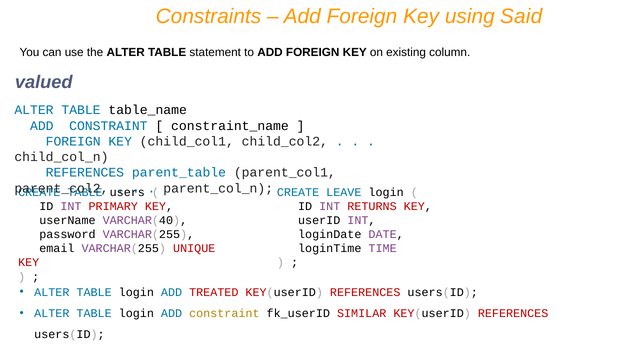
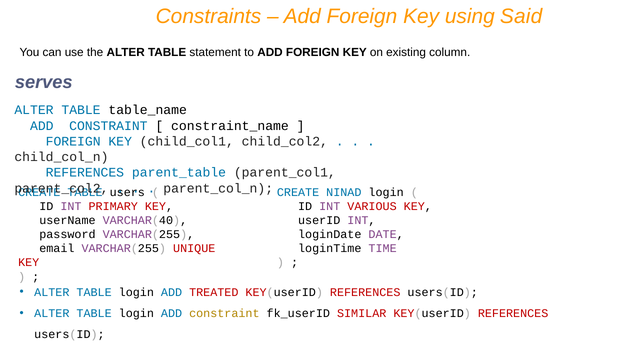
valued: valued -> serves
LEAVE: LEAVE -> NINAD
RETURNS: RETURNS -> VARIOUS
